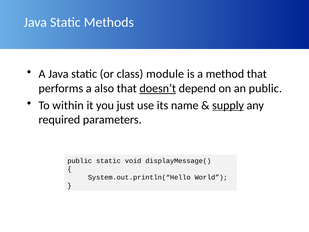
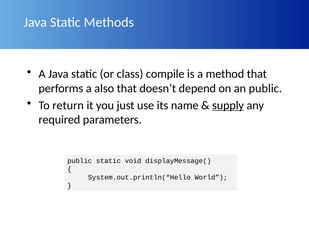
module: module -> compile
doesn’t underline: present -> none
within: within -> return
